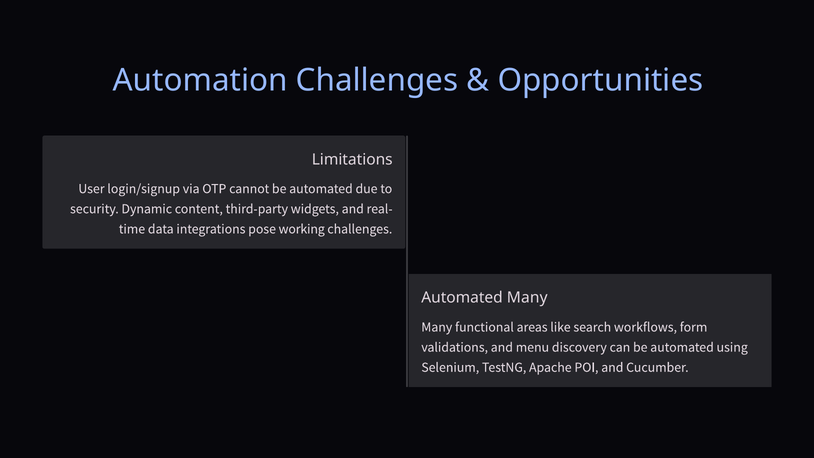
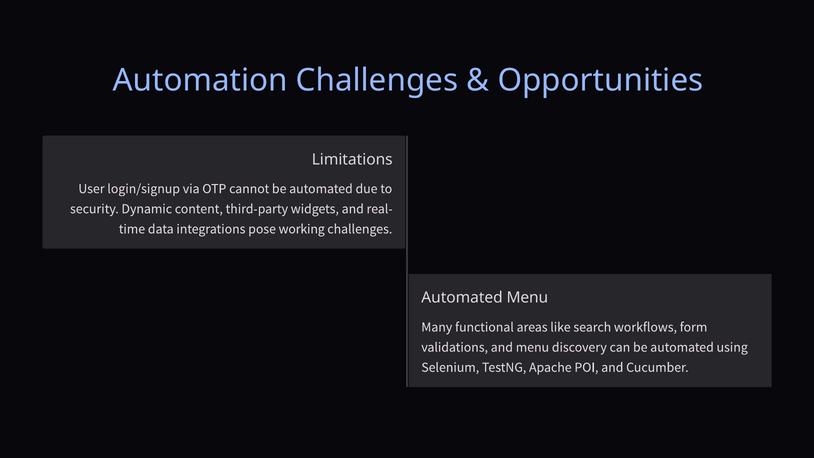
Automated Many: Many -> Menu
